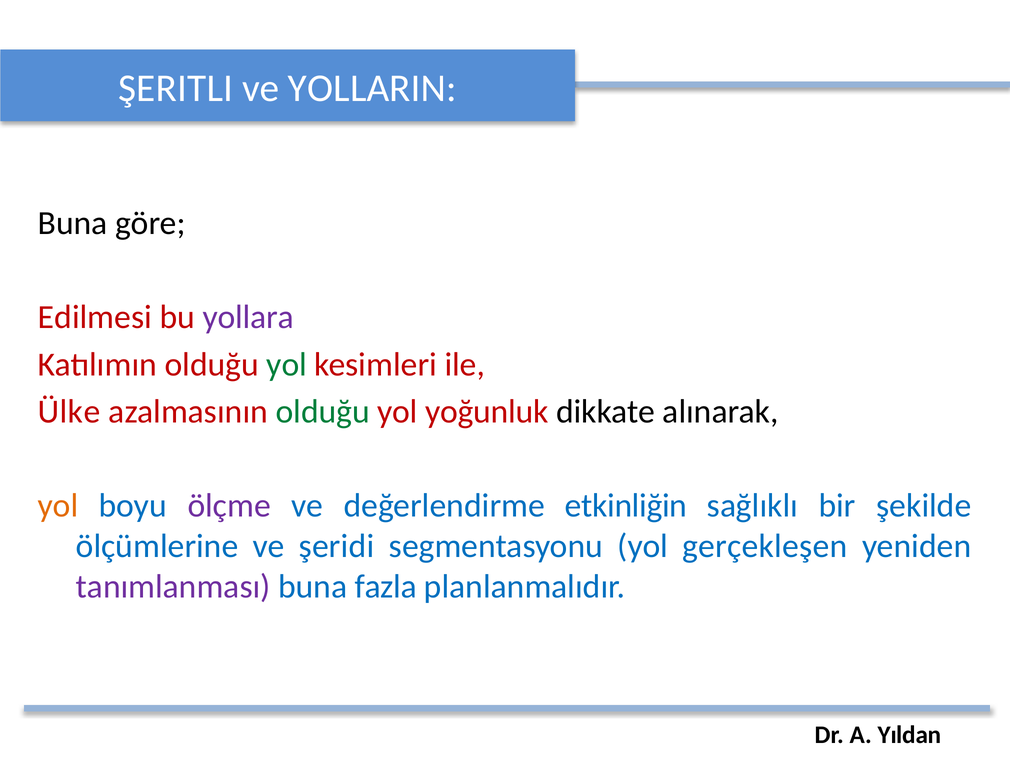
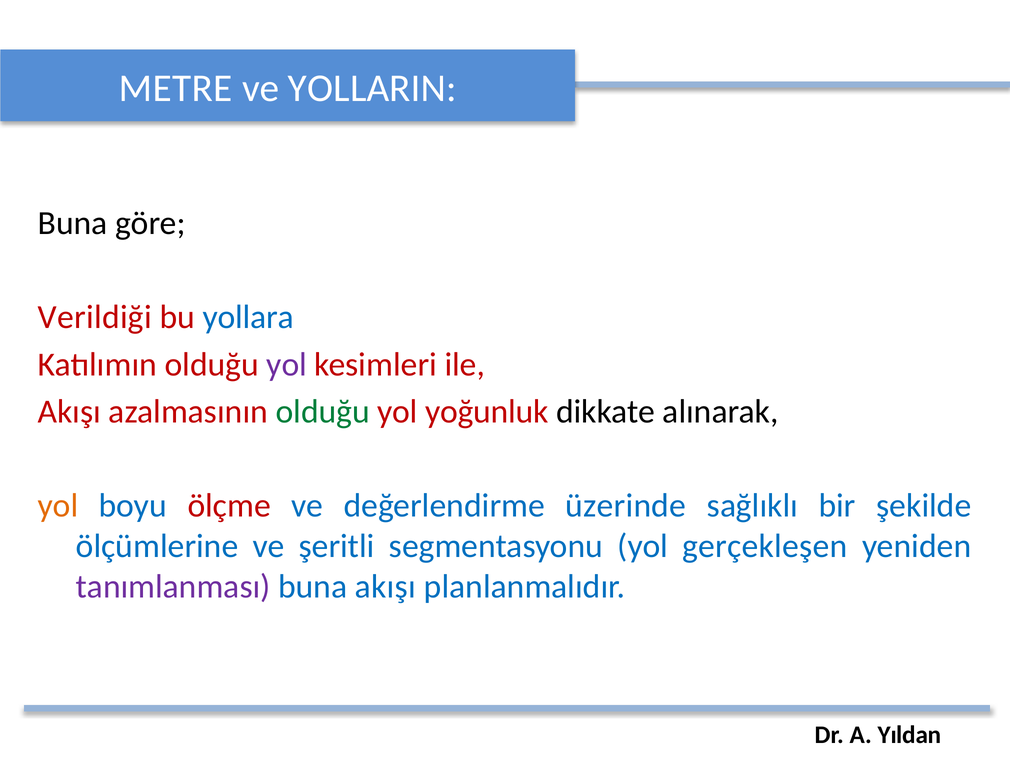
ŞERITLI: ŞERITLI -> METRE
Edilmesi: Edilmesi -> Verildiği
yollara colour: purple -> blue
yol at (287, 364) colour: green -> purple
Ülke at (69, 411): Ülke -> Akışı
ölçme colour: purple -> red
etkinliğin: etkinliğin -> üzerinde
şeridi: şeridi -> şeritli
buna fazla: fazla -> akışı
